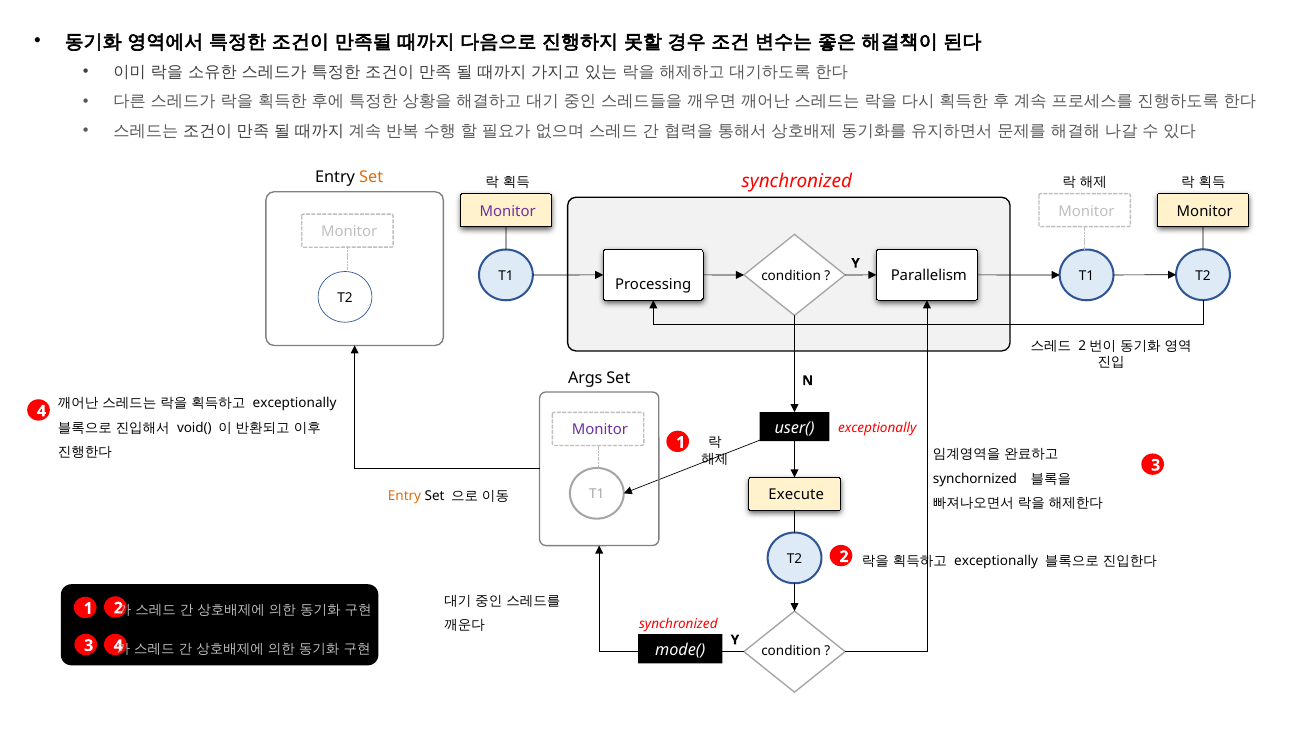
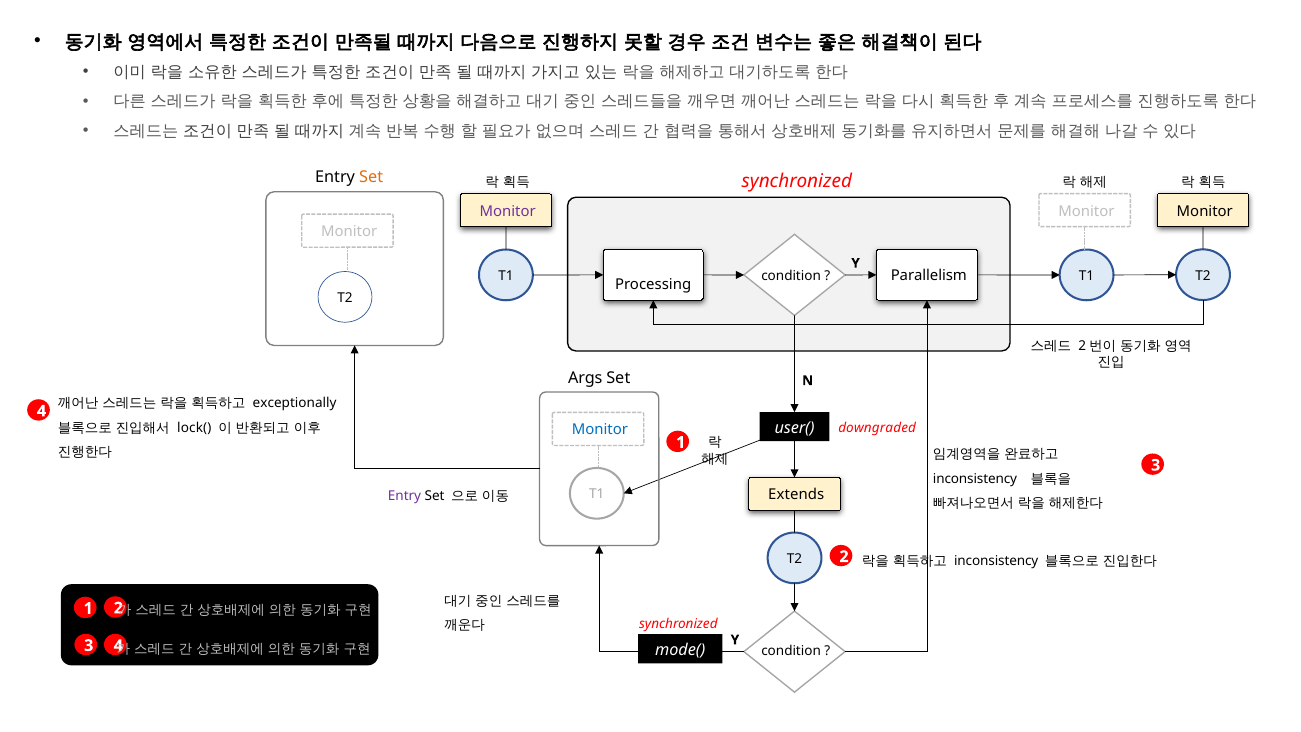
void(: void( -> lock(
exceptionally at (877, 428): exceptionally -> downgraded
Monitor at (600, 430) colour: purple -> blue
synchornized at (975, 478): synchornized -> inconsistency
Execute: Execute -> Extends
Entry at (405, 496) colour: orange -> purple
exceptionally at (996, 561): exceptionally -> inconsistency
